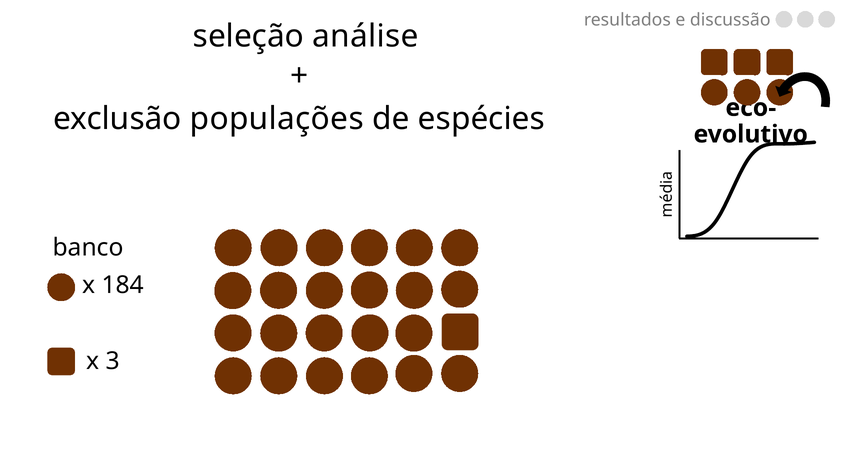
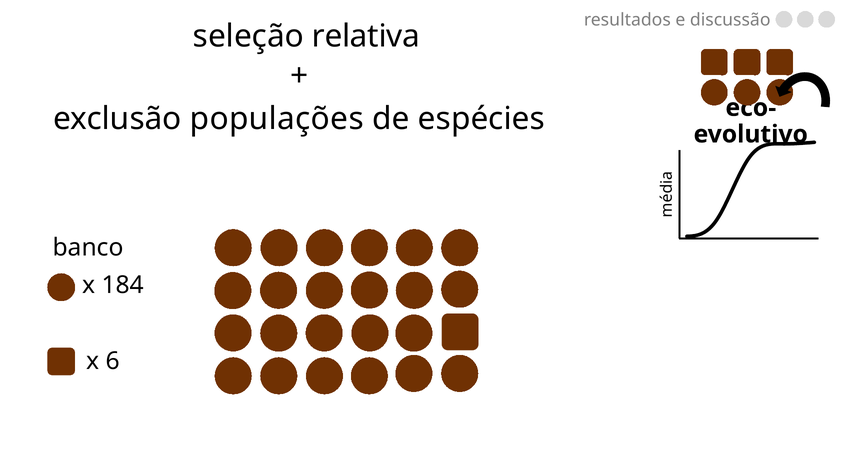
análise: análise -> relativa
3: 3 -> 6
